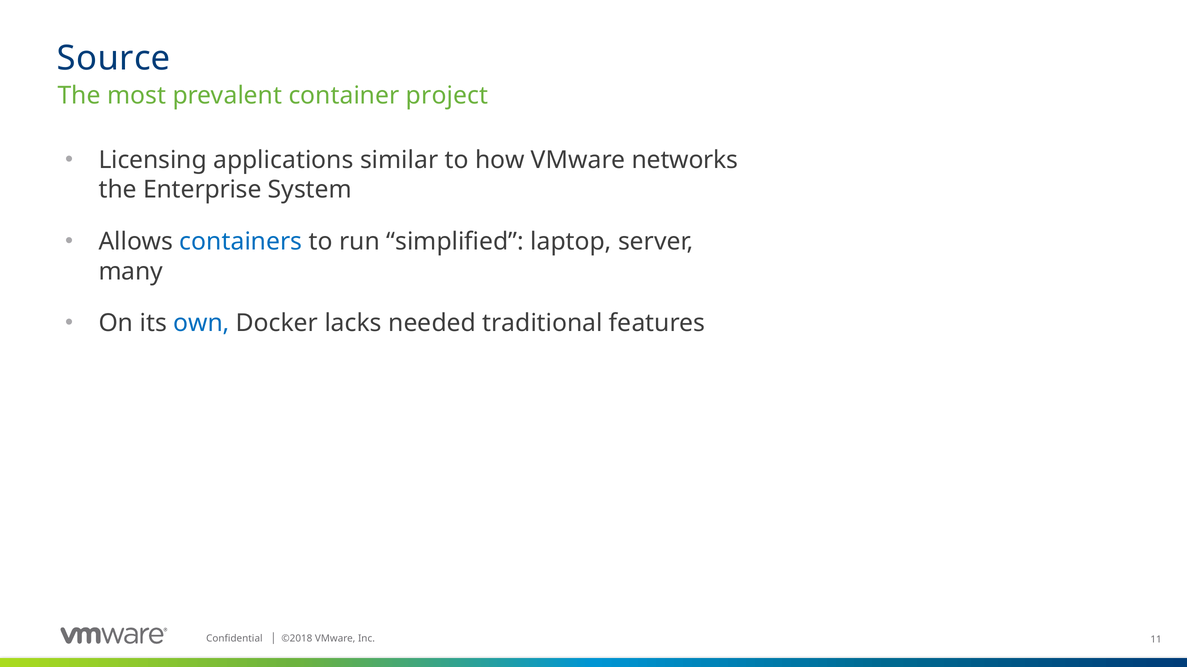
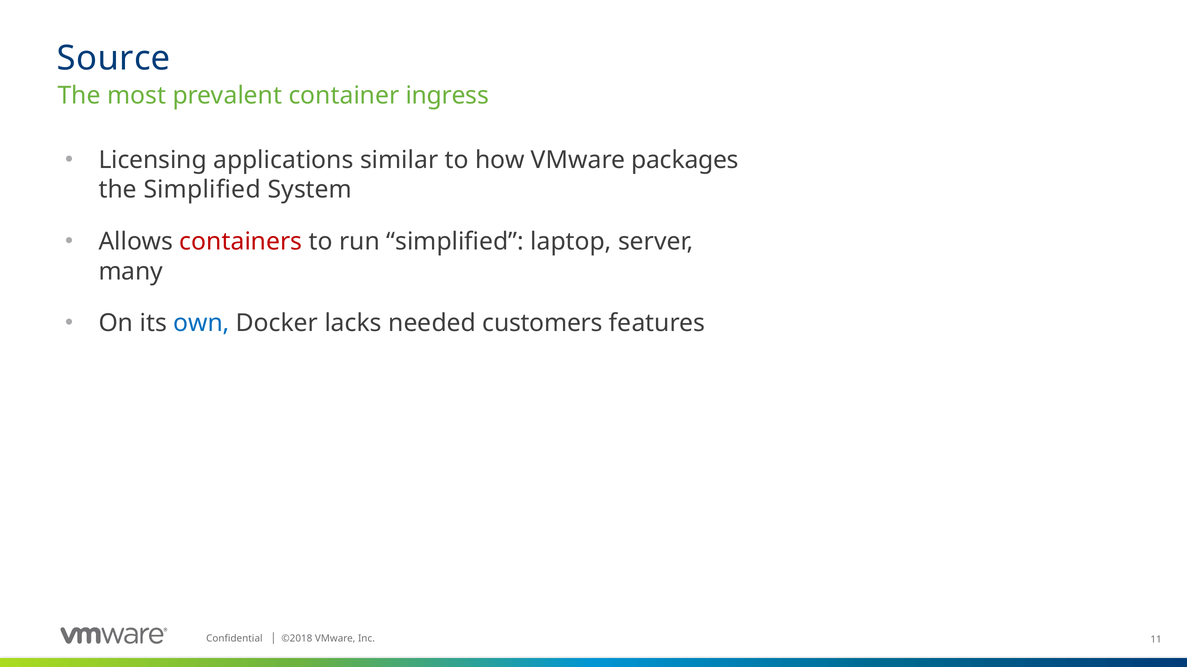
project: project -> ingress
networks: networks -> packages
the Enterprise: Enterprise -> Simplified
containers colour: blue -> red
traditional: traditional -> customers
